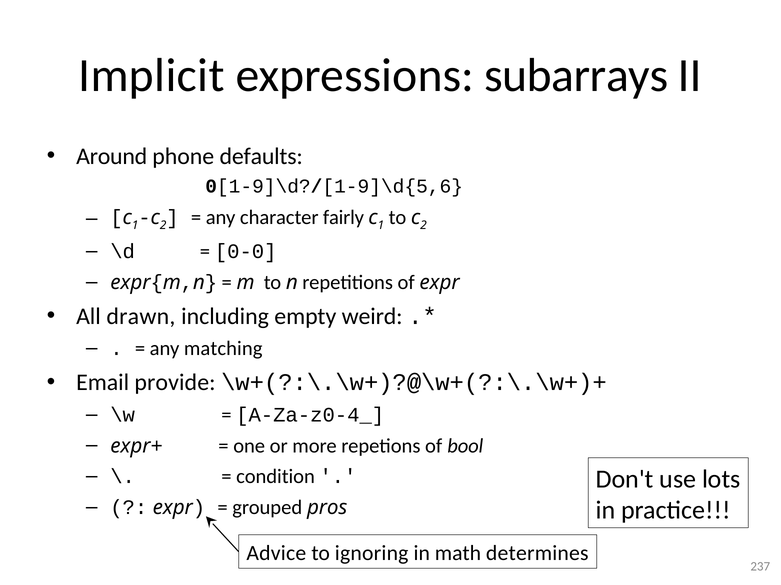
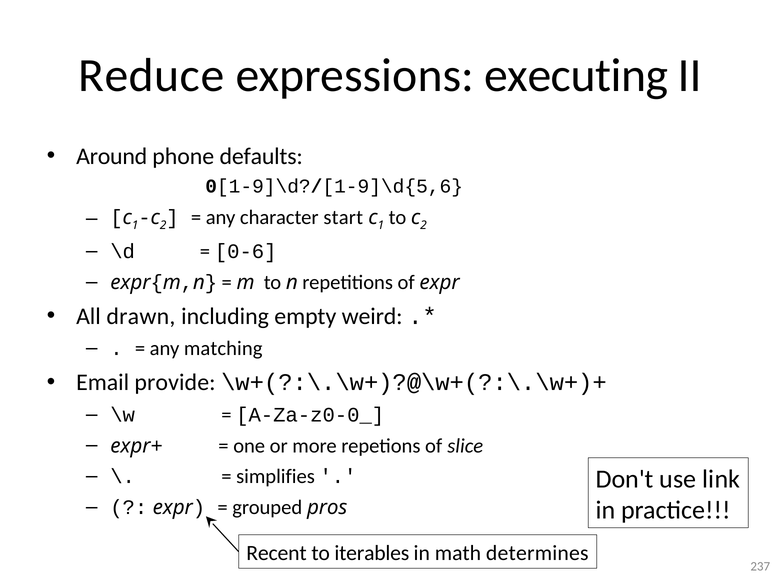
Implicit: Implicit -> Reduce
subarrays: subarrays -> executing
fairly: fairly -> start
0-0: 0-0 -> 0-6
A-Za-z0-4_: A-Za-z0-4_ -> A-Za-z0-0_
bool: bool -> slice
condition: condition -> simplifies
lots: lots -> link
Advice: Advice -> Recent
ignoring: ignoring -> iterables
